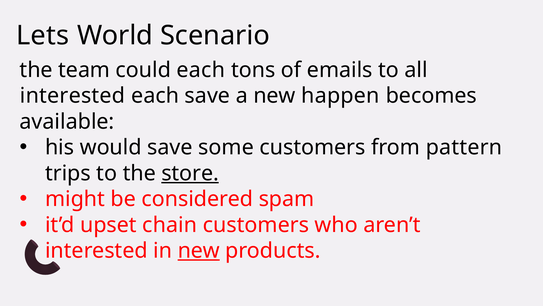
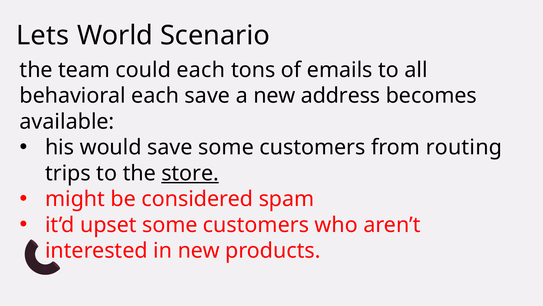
interested at (73, 96): interested -> behavioral
happen: happen -> address
pattern: pattern -> routing
upset chain: chain -> some
new at (199, 250) underline: present -> none
